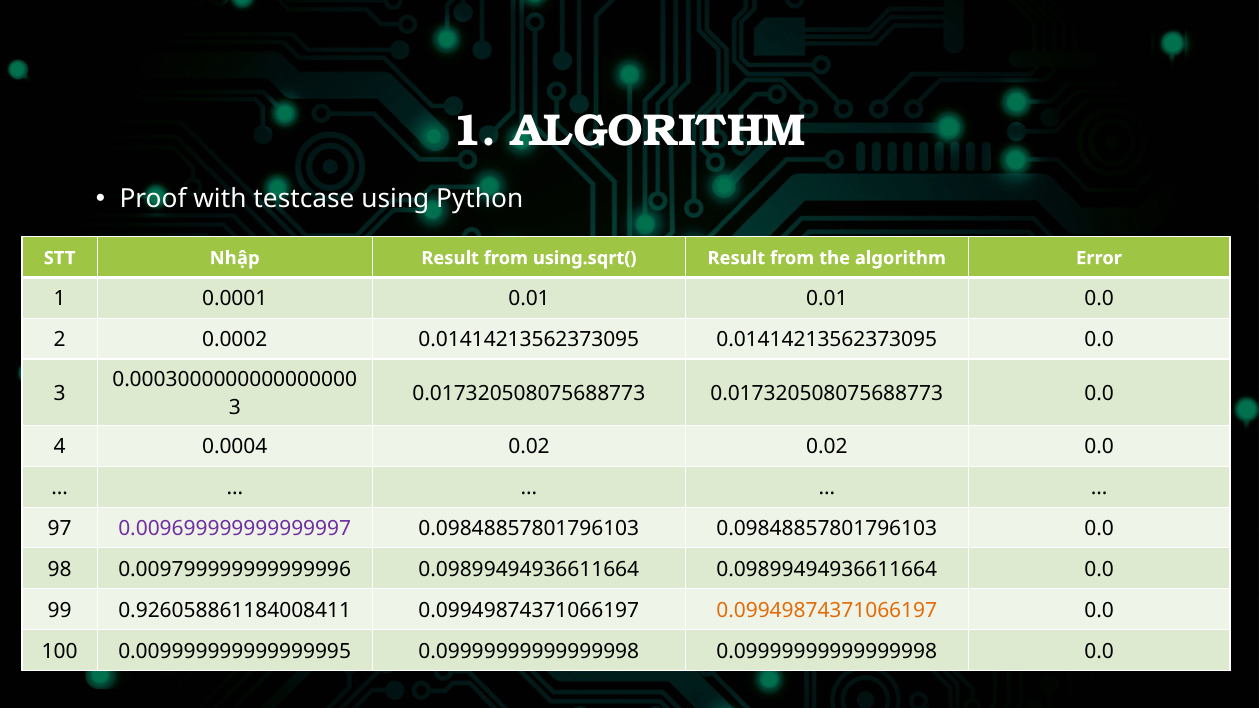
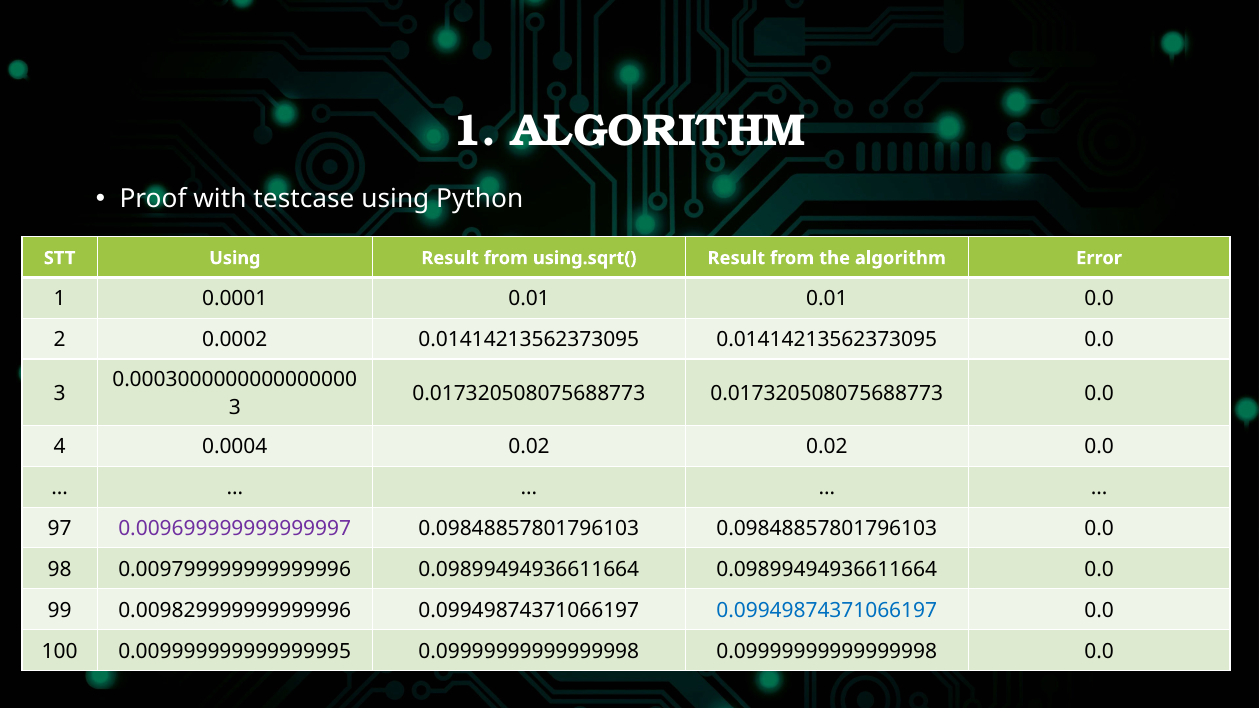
STT Nhập: Nhập -> Using
0.926058861184008411: 0.926058861184008411 -> 0.009829999999999996
0.09949874371066197 at (827, 610) colour: orange -> blue
